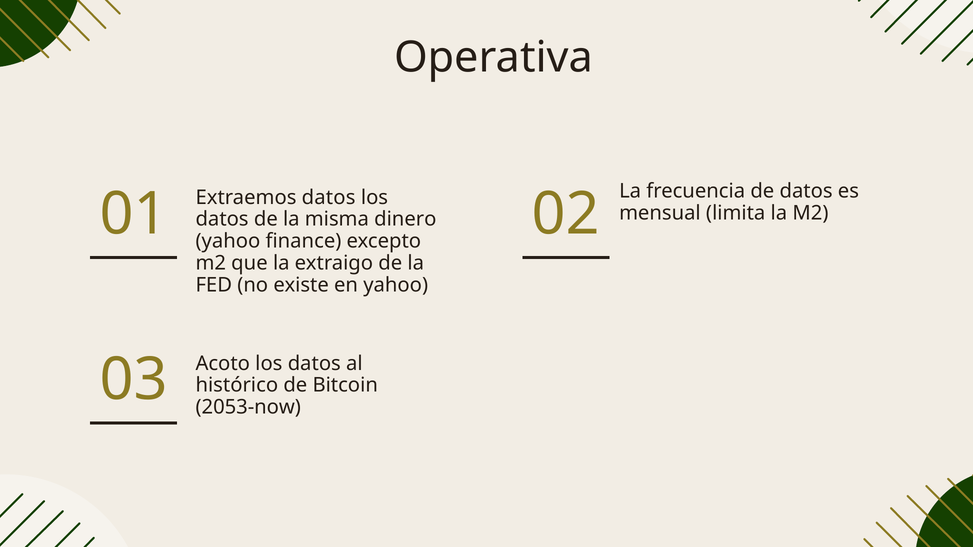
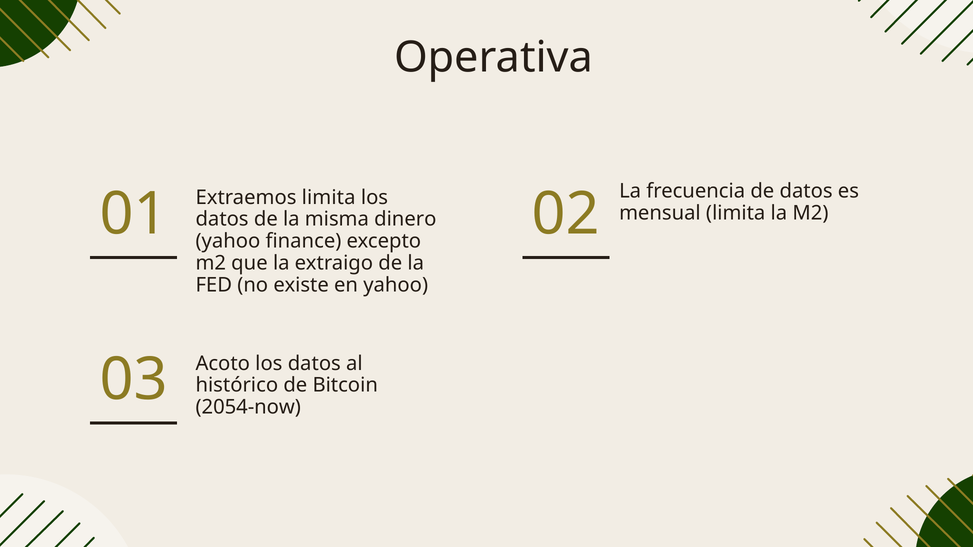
Extraemos datos: datos -> limita
2053-now: 2053-now -> 2054-now
